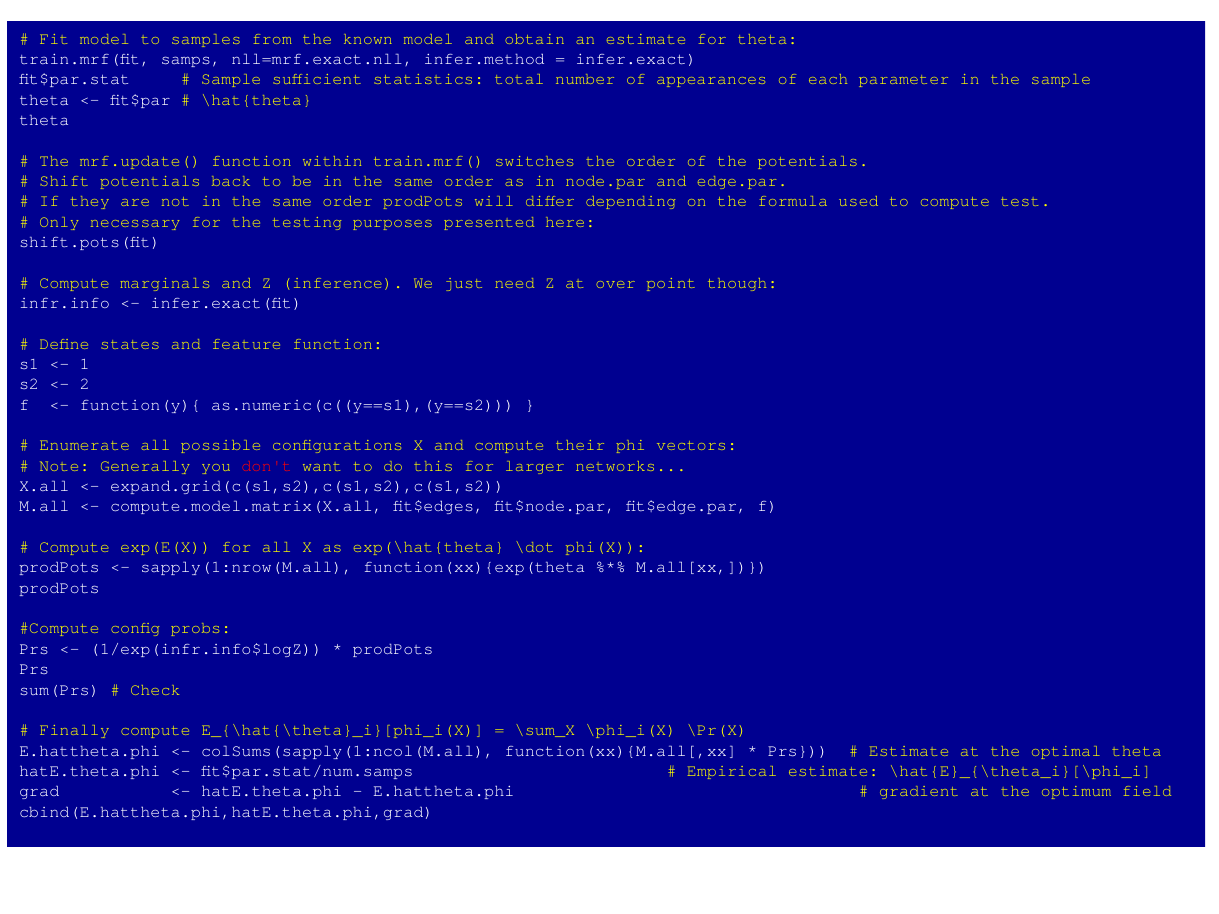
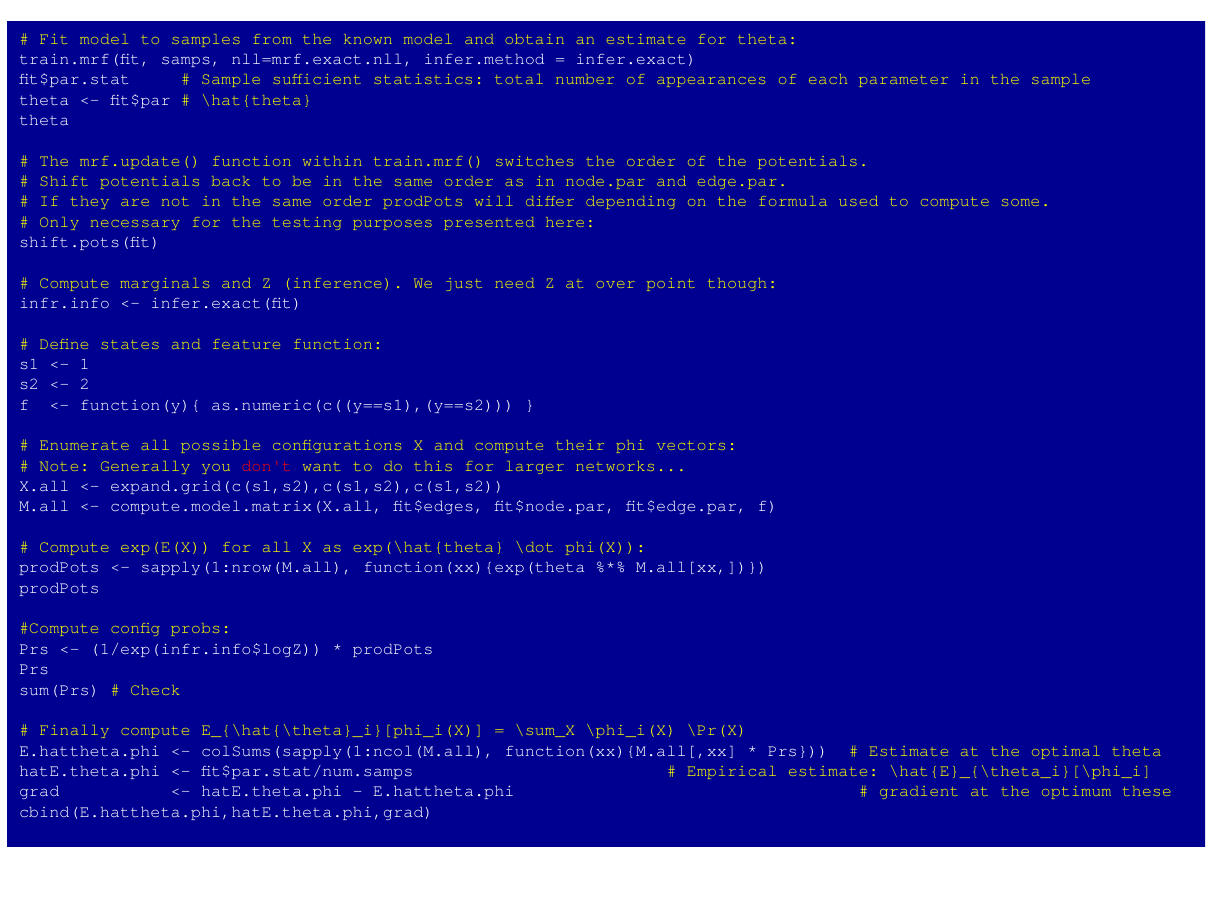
test: test -> some
field: field -> these
